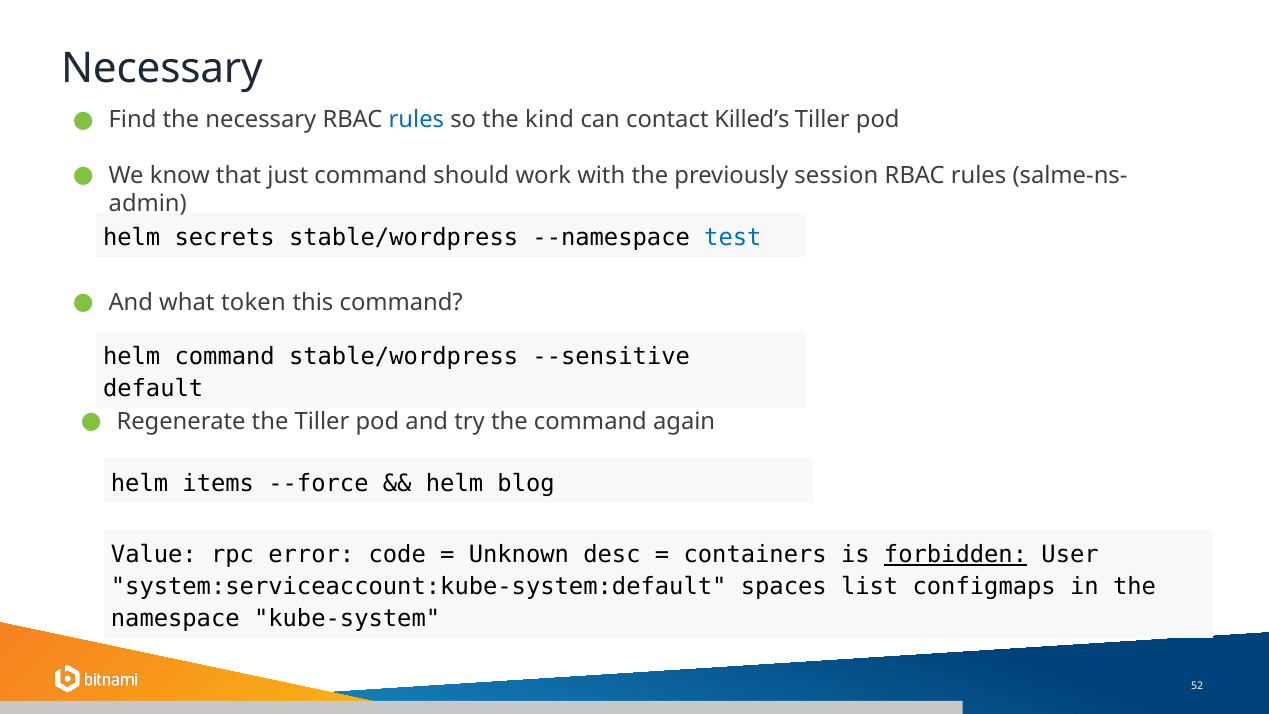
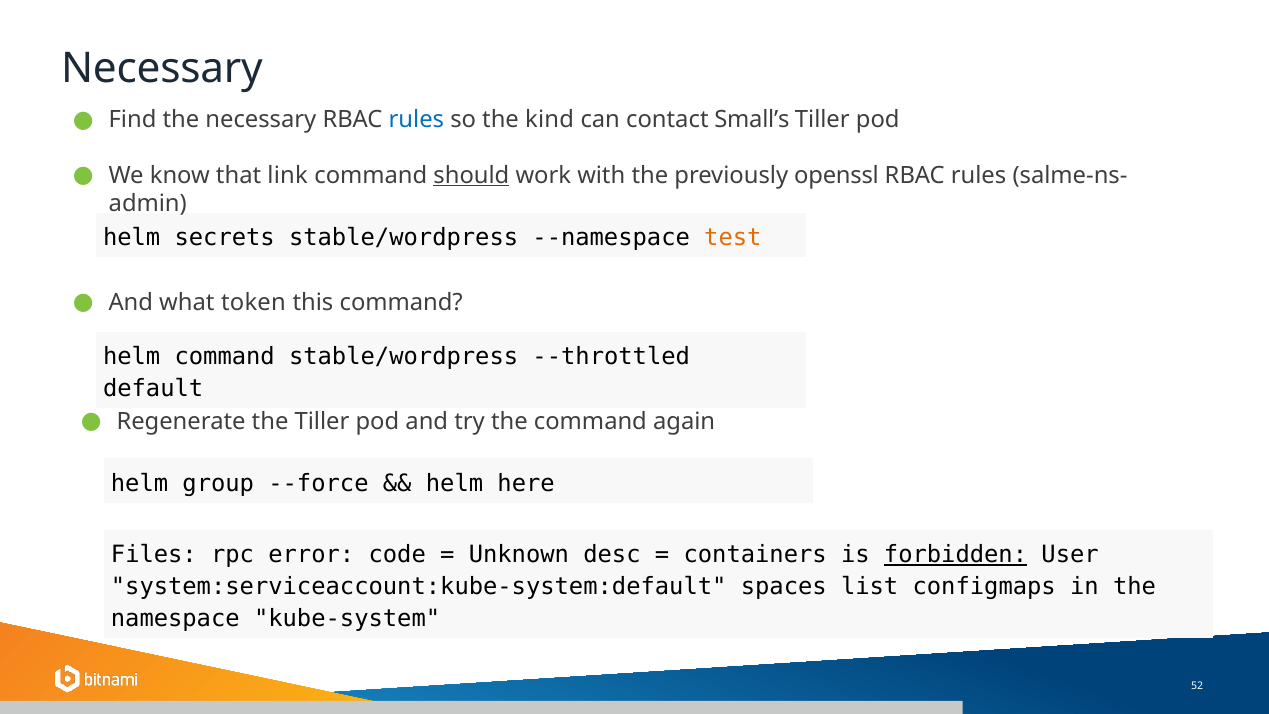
Killed’s: Killed’s -> Small’s
just: just -> link
should underline: none -> present
session: session -> openssl
test colour: blue -> orange
--sensitive: --sensitive -> --throttled
items: items -> group
blog: blog -> here
Value: Value -> Files
